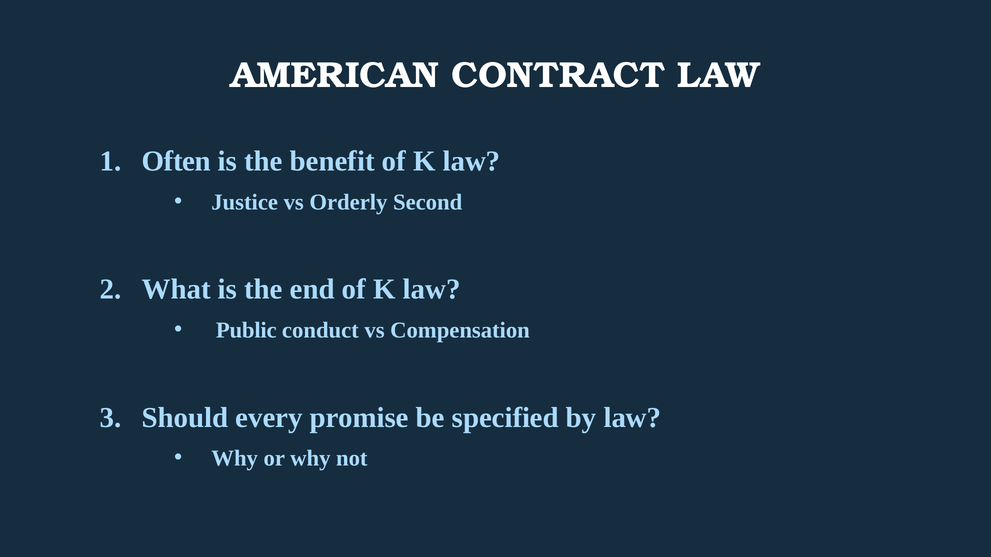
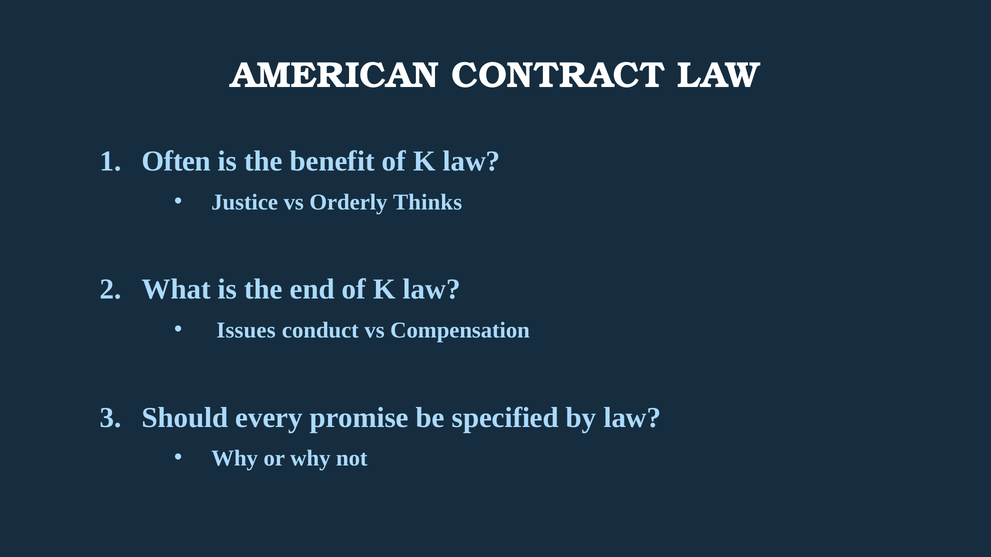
Second: Second -> Thinks
Public: Public -> Issues
